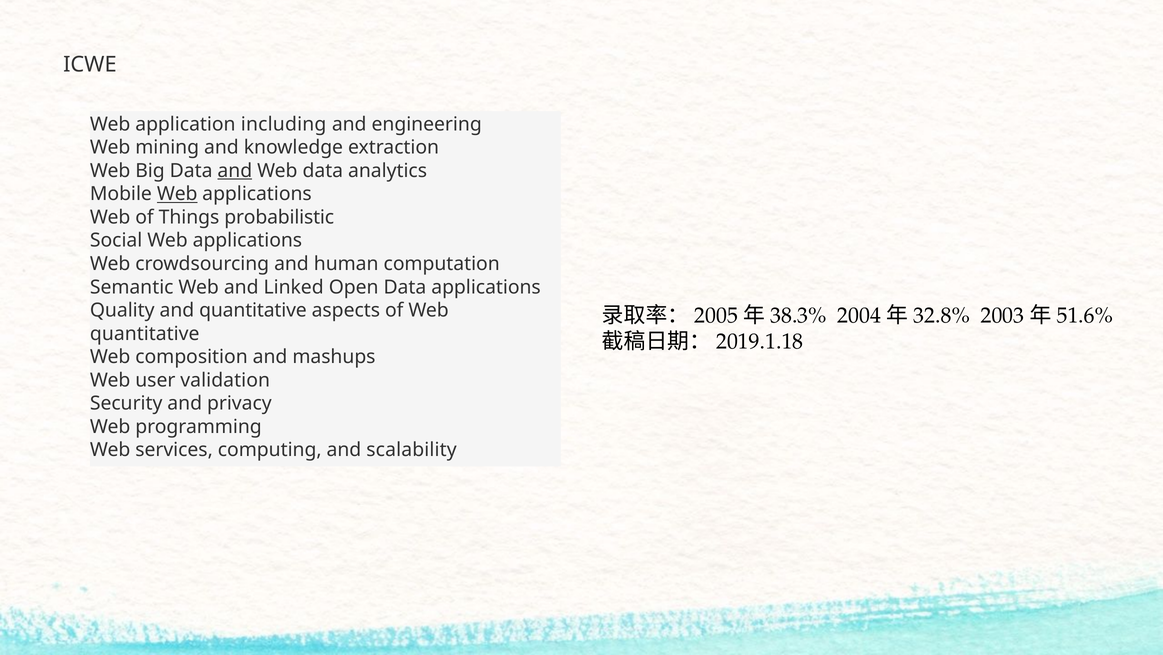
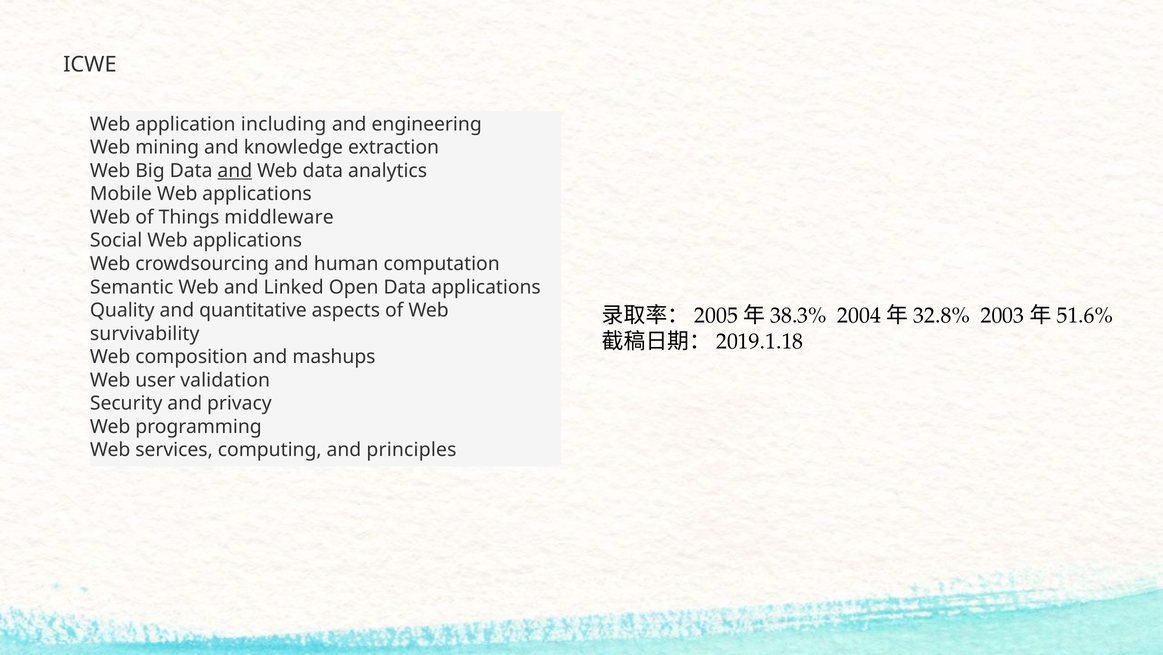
Web at (177, 194) underline: present -> none
probabilistic: probabilistic -> middleware
quantitative at (145, 333): quantitative -> survivability
scalability: scalability -> principles
